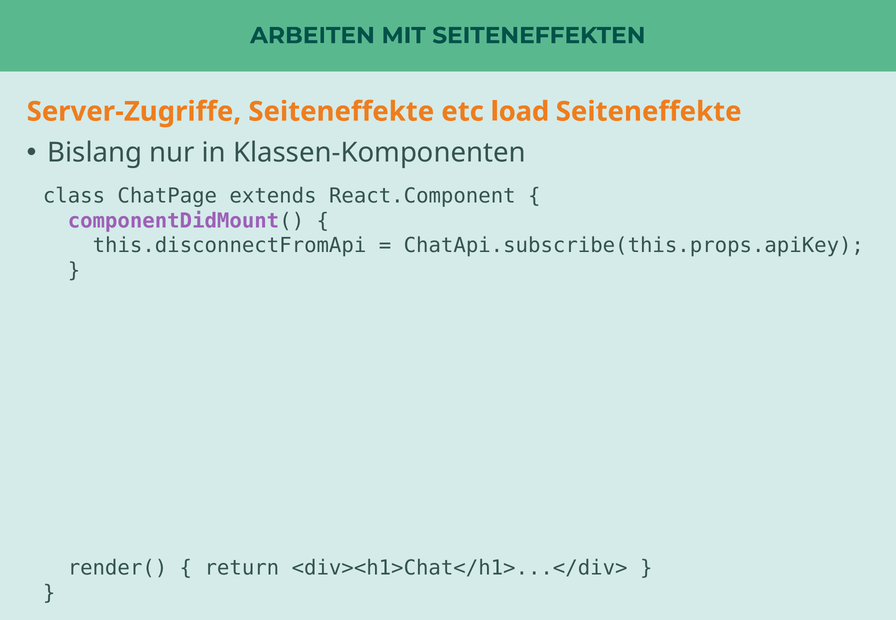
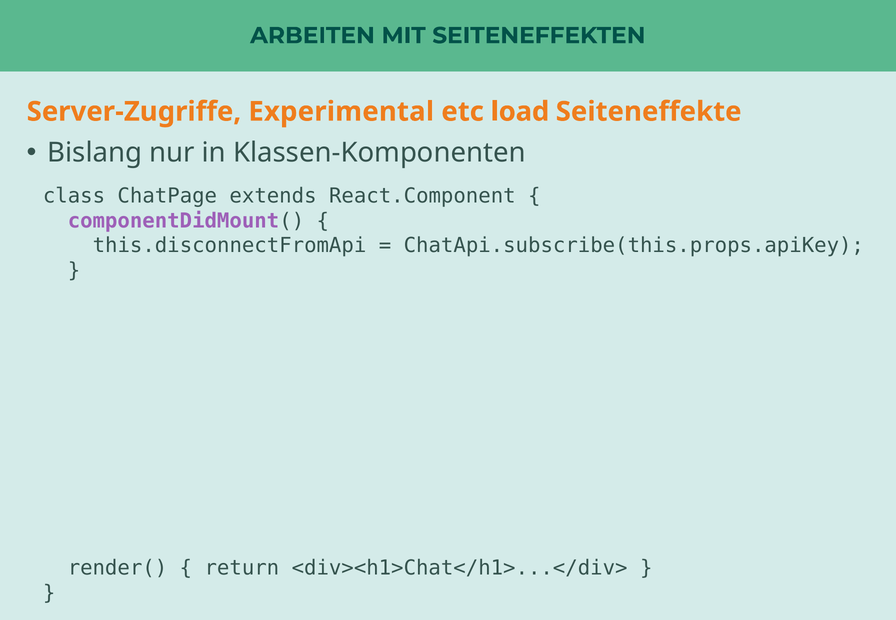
Server-Zugriffe Seiteneffekte: Seiteneffekte -> Experimental
